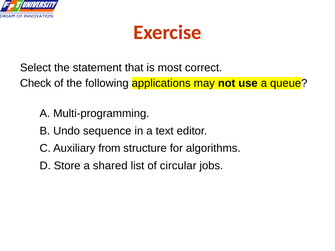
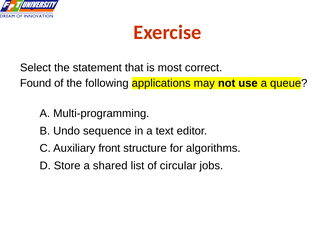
Check: Check -> Found
from: from -> front
